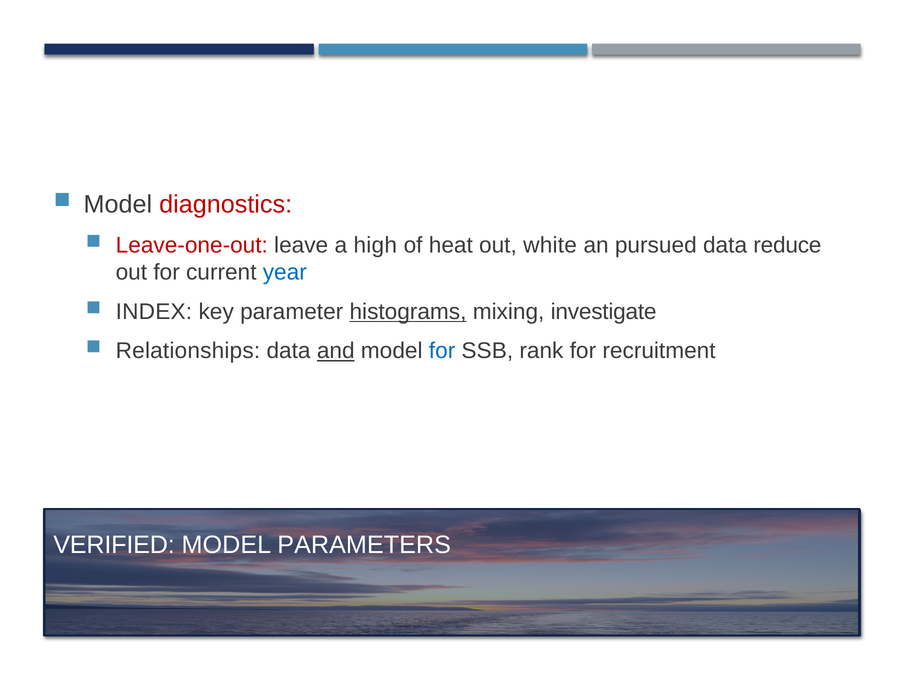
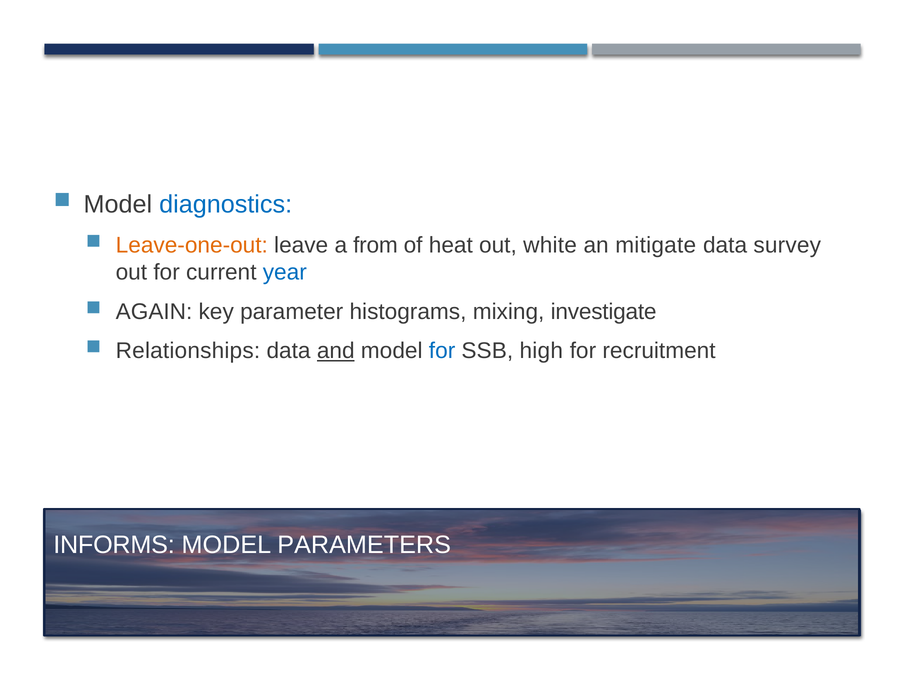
diagnostics colour: red -> blue
Leave-one-out colour: red -> orange
high: high -> from
pursued: pursued -> mitigate
reduce: reduce -> survey
INDEX: INDEX -> AGAIN
histograms underline: present -> none
rank: rank -> high
VERIFIED: VERIFIED -> INFORMS
